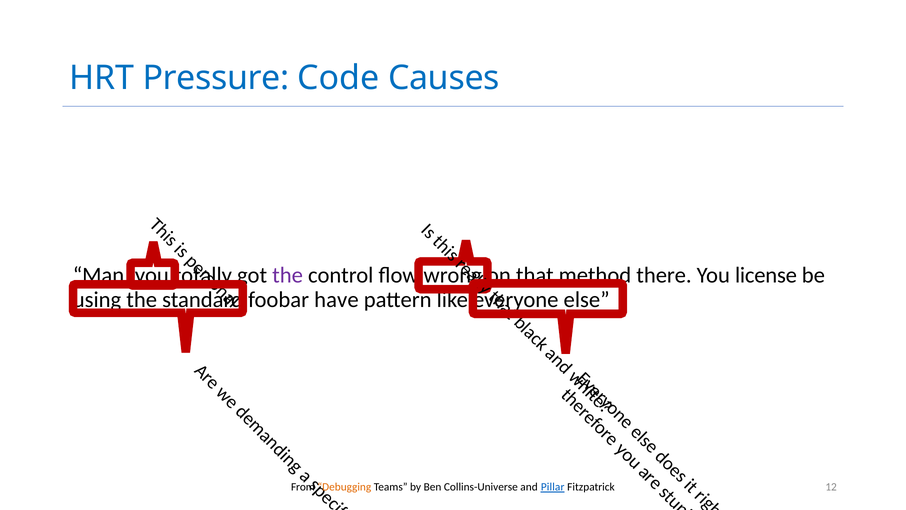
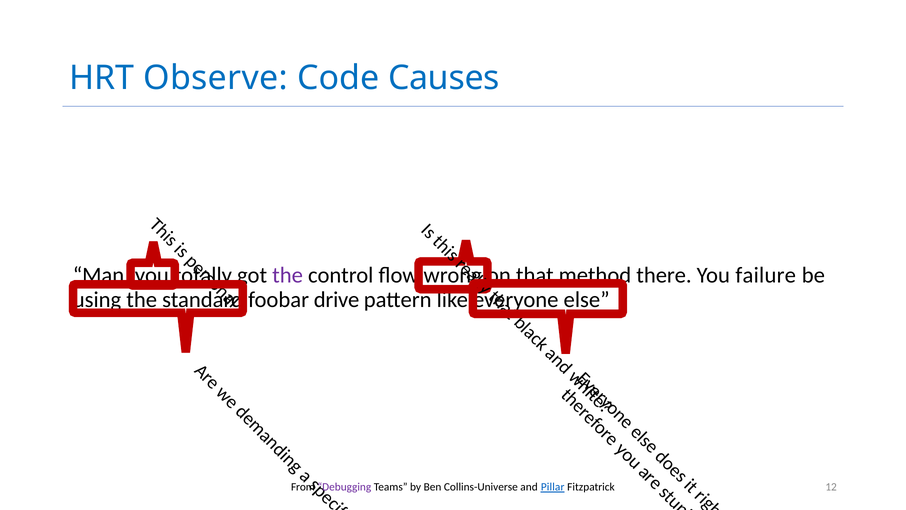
Pressure: Pressure -> Observe
license: license -> failure
have: have -> drive
Debugging colour: orange -> purple
